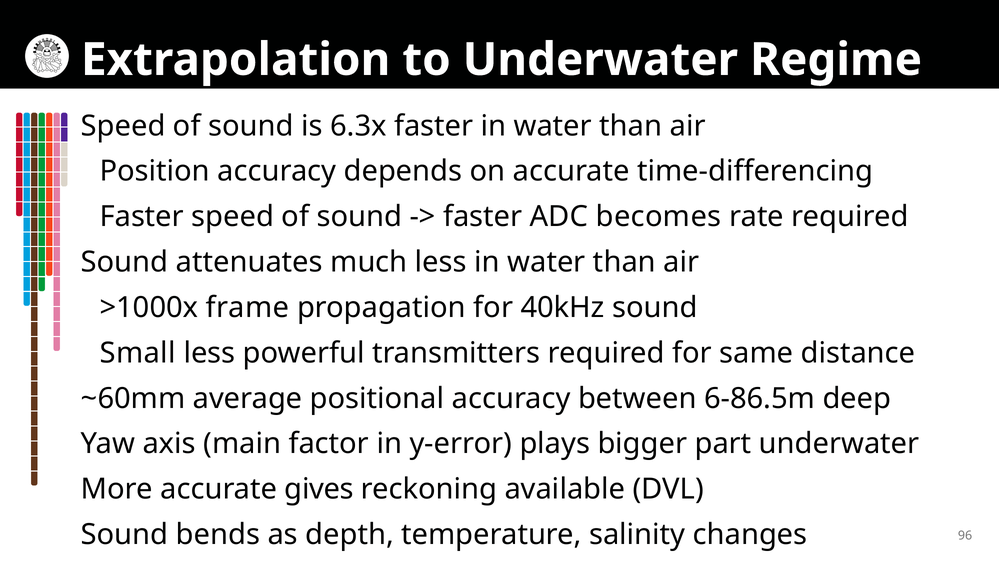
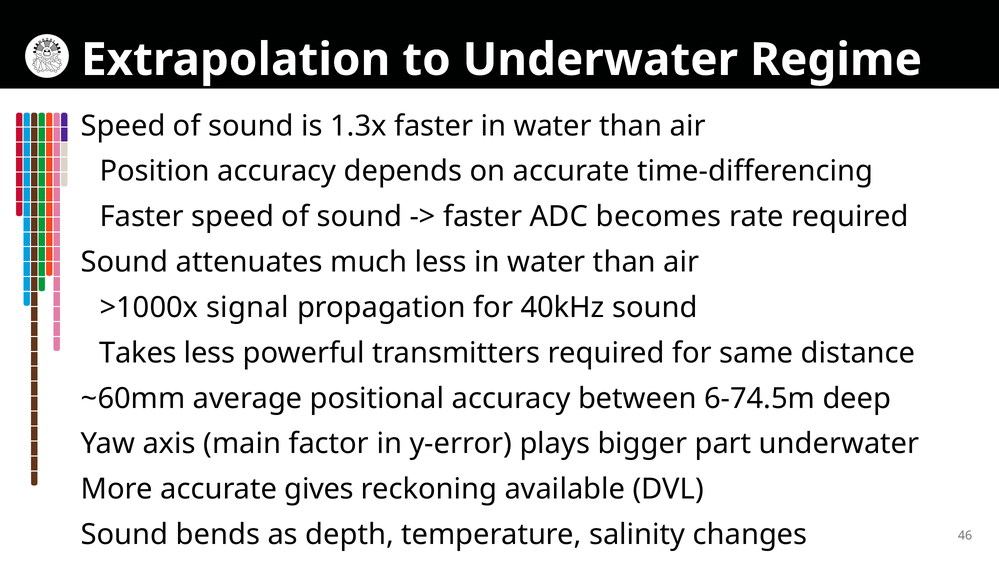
6.3x: 6.3x -> 1.3x
frame: frame -> signal
Small: Small -> Takes
6-86.5m: 6-86.5m -> 6-74.5m
96: 96 -> 46
